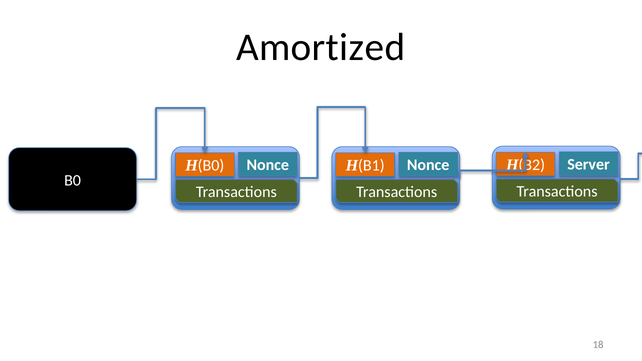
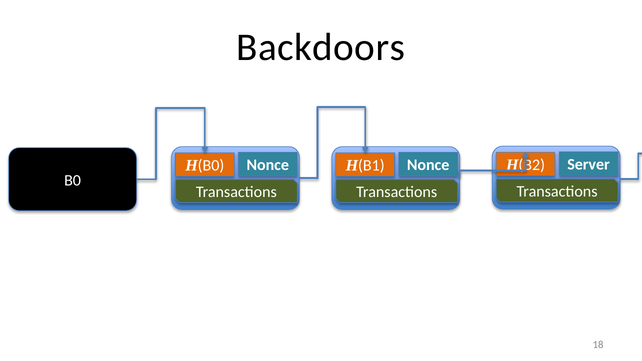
Amortized: Amortized -> Backdoors
